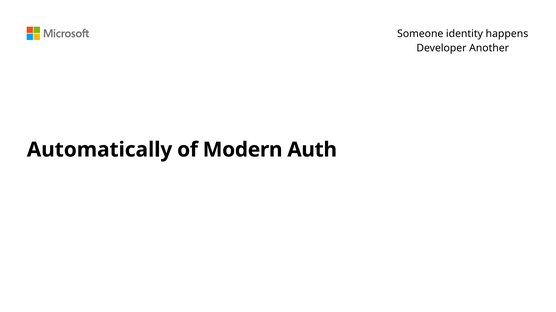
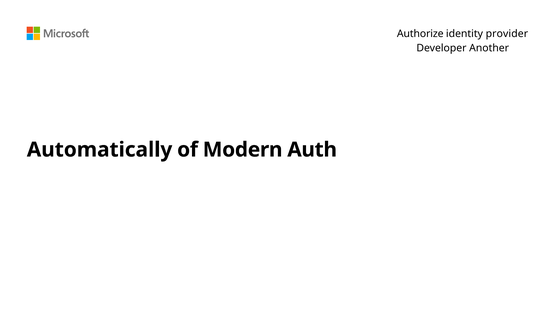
Someone: Someone -> Authorize
happens: happens -> provider
